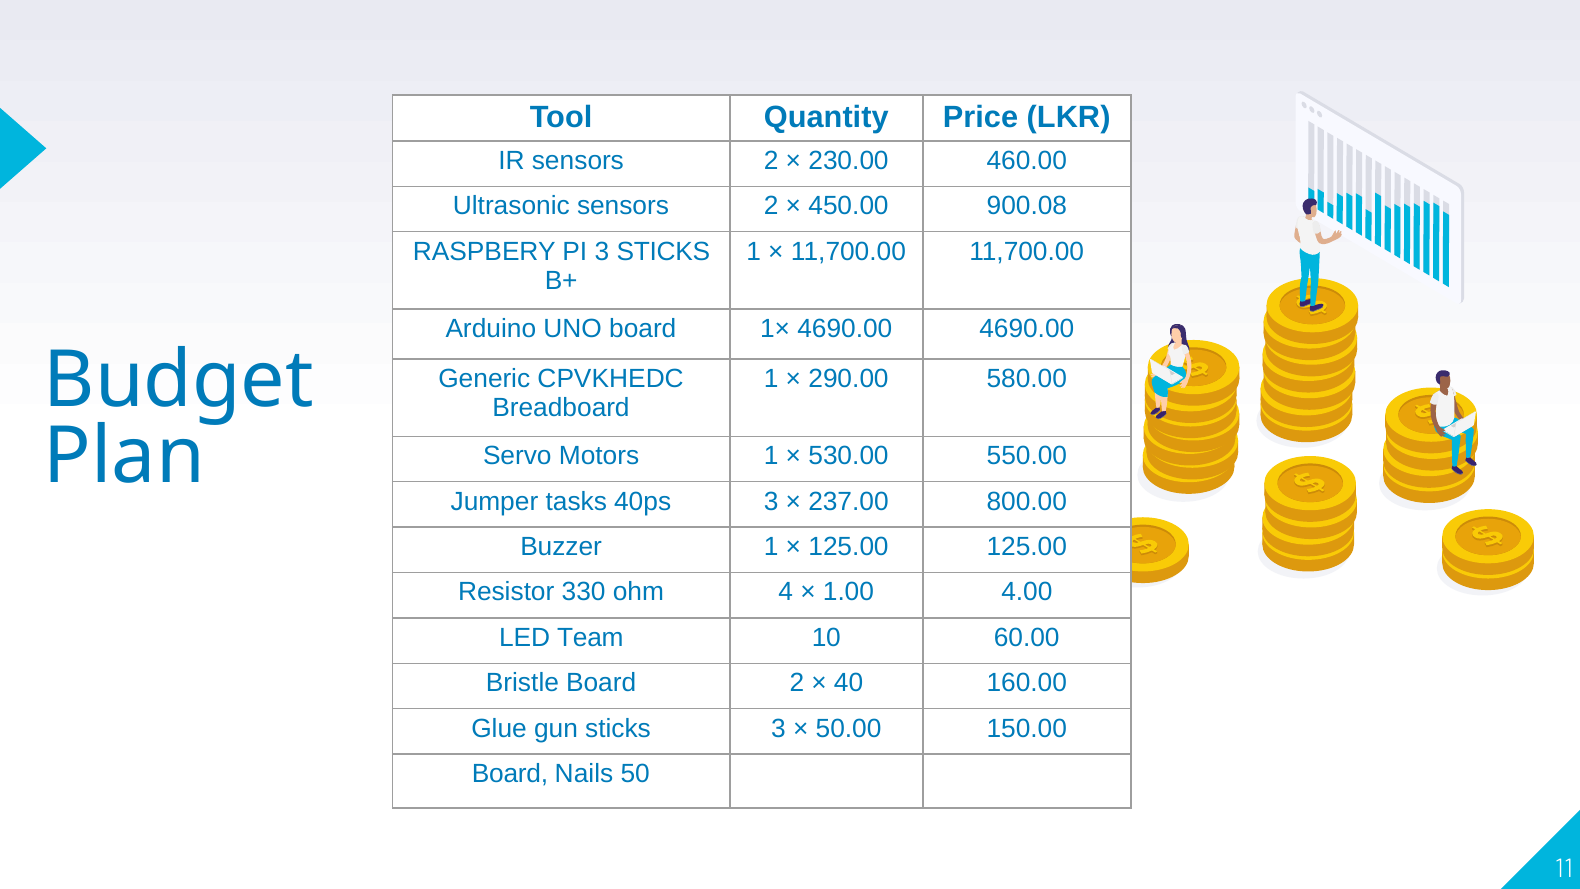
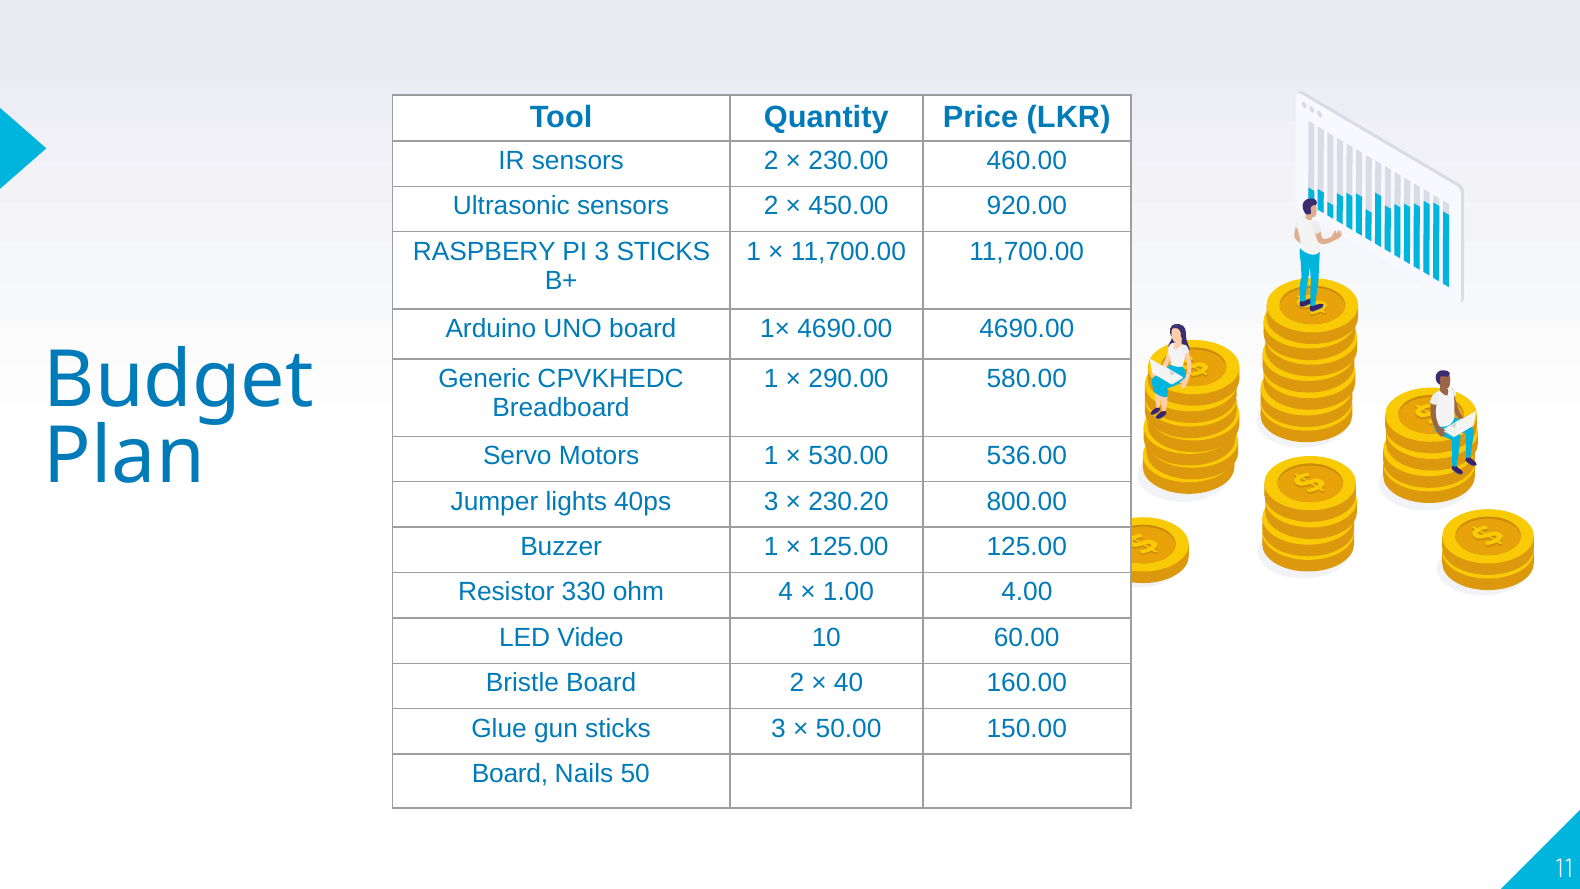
900.08: 900.08 -> 920.00
550.00: 550.00 -> 536.00
tasks: tasks -> lights
237.00: 237.00 -> 230.20
Team: Team -> Video
